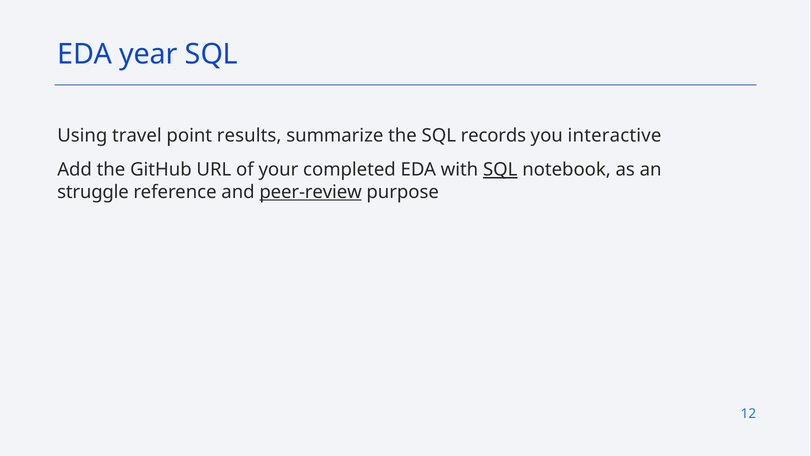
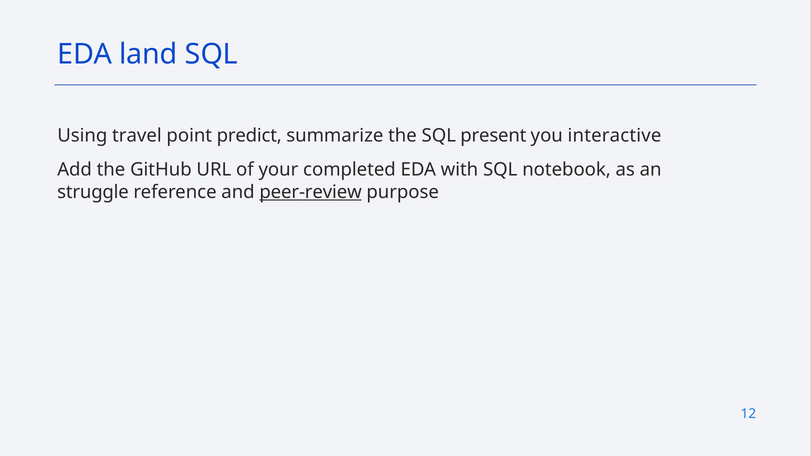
year: year -> land
results: results -> predict
records: records -> present
SQL at (500, 170) underline: present -> none
